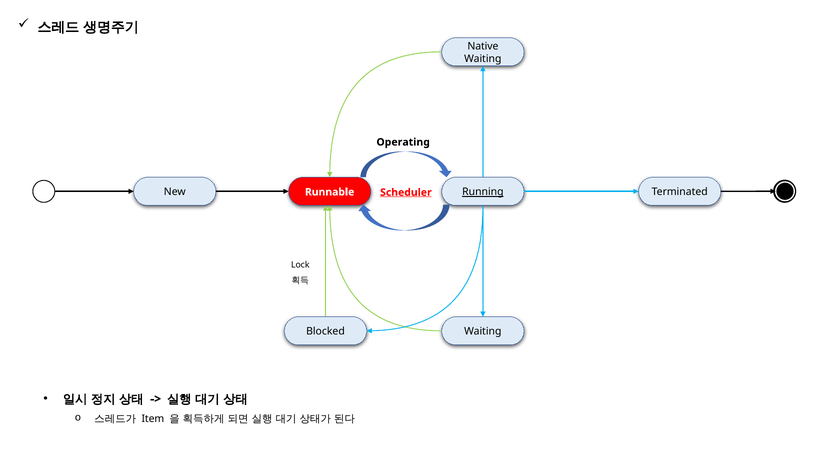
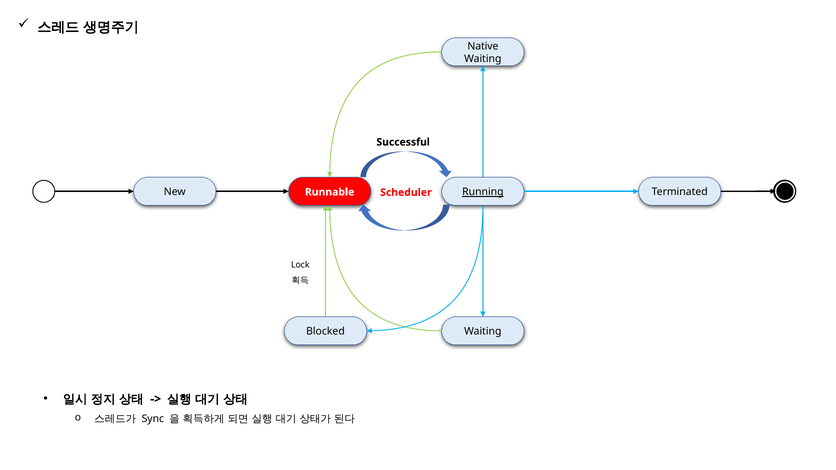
Operating: Operating -> Successful
Scheduler underline: present -> none
Item: Item -> Sync
